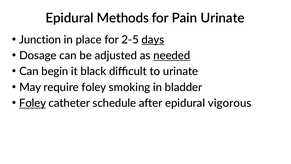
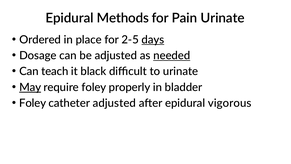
Junction: Junction -> Ordered
begin: begin -> teach
May underline: none -> present
smoking: smoking -> properly
Foley at (33, 103) underline: present -> none
catheter schedule: schedule -> adjusted
